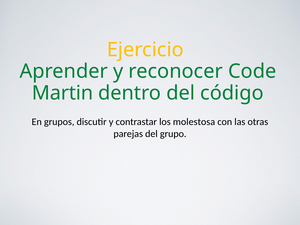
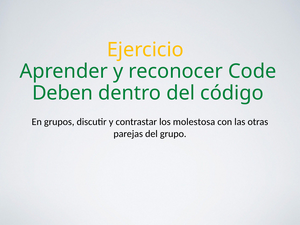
Martin: Martin -> Deben
